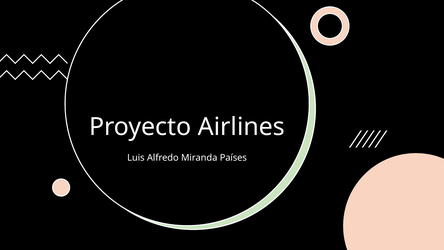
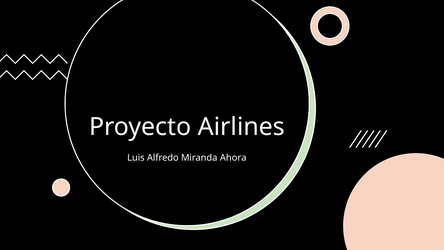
Países: Países -> Ahora
